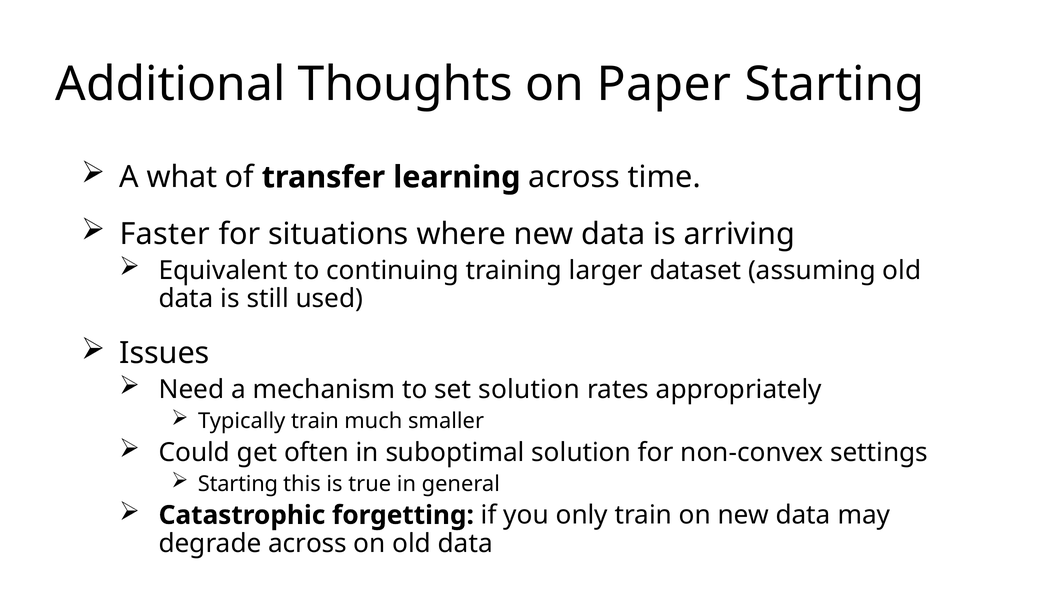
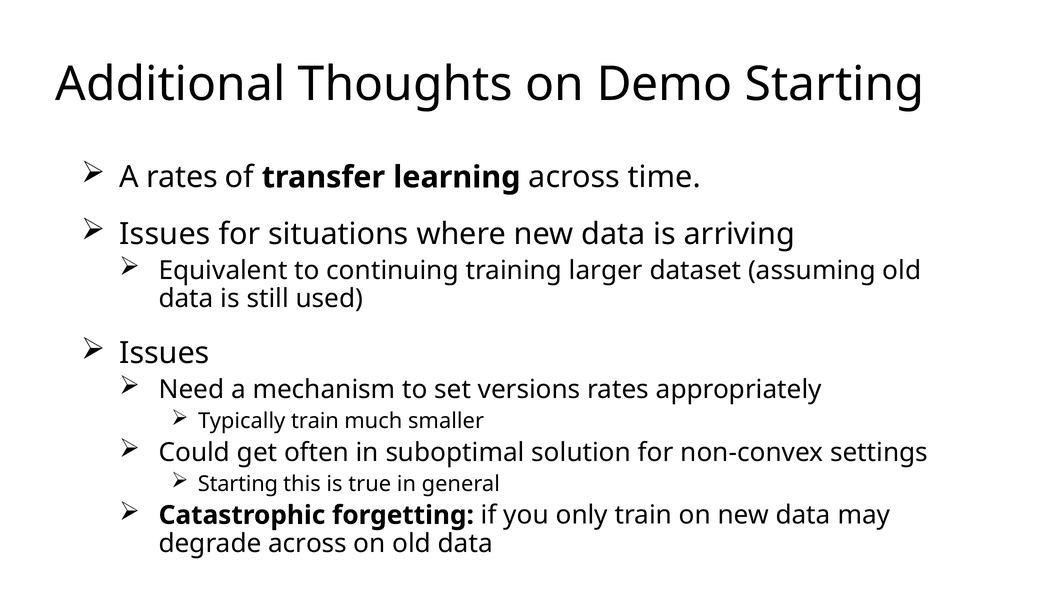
Paper: Paper -> Demo
A what: what -> rates
Faster at (165, 234): Faster -> Issues
set solution: solution -> versions
